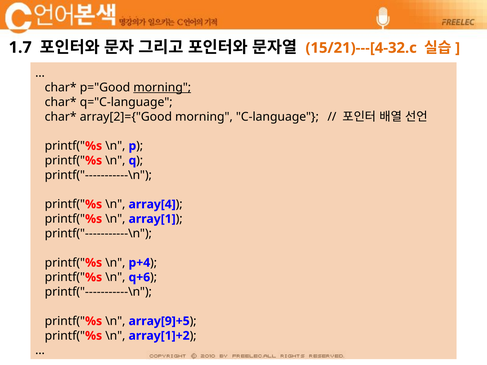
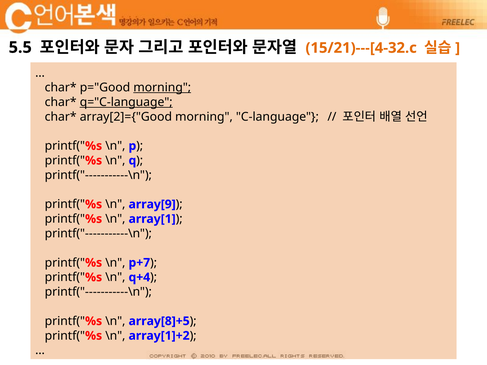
1.7: 1.7 -> 5.5
q="C-language underline: none -> present
array[4: array[4 -> array[9
p+4: p+4 -> p+7
q+6: q+6 -> q+4
array[9]+5: array[9]+5 -> array[8]+5
